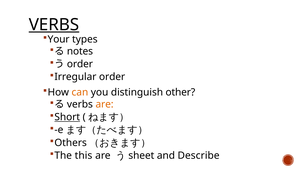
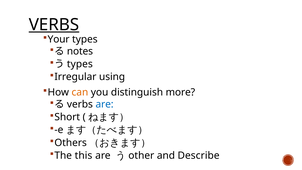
order at (80, 64): order -> types
Irregular order: order -> using
other: other -> more
are at (105, 104) colour: orange -> blue
Short underline: present -> none
sheet: sheet -> other
